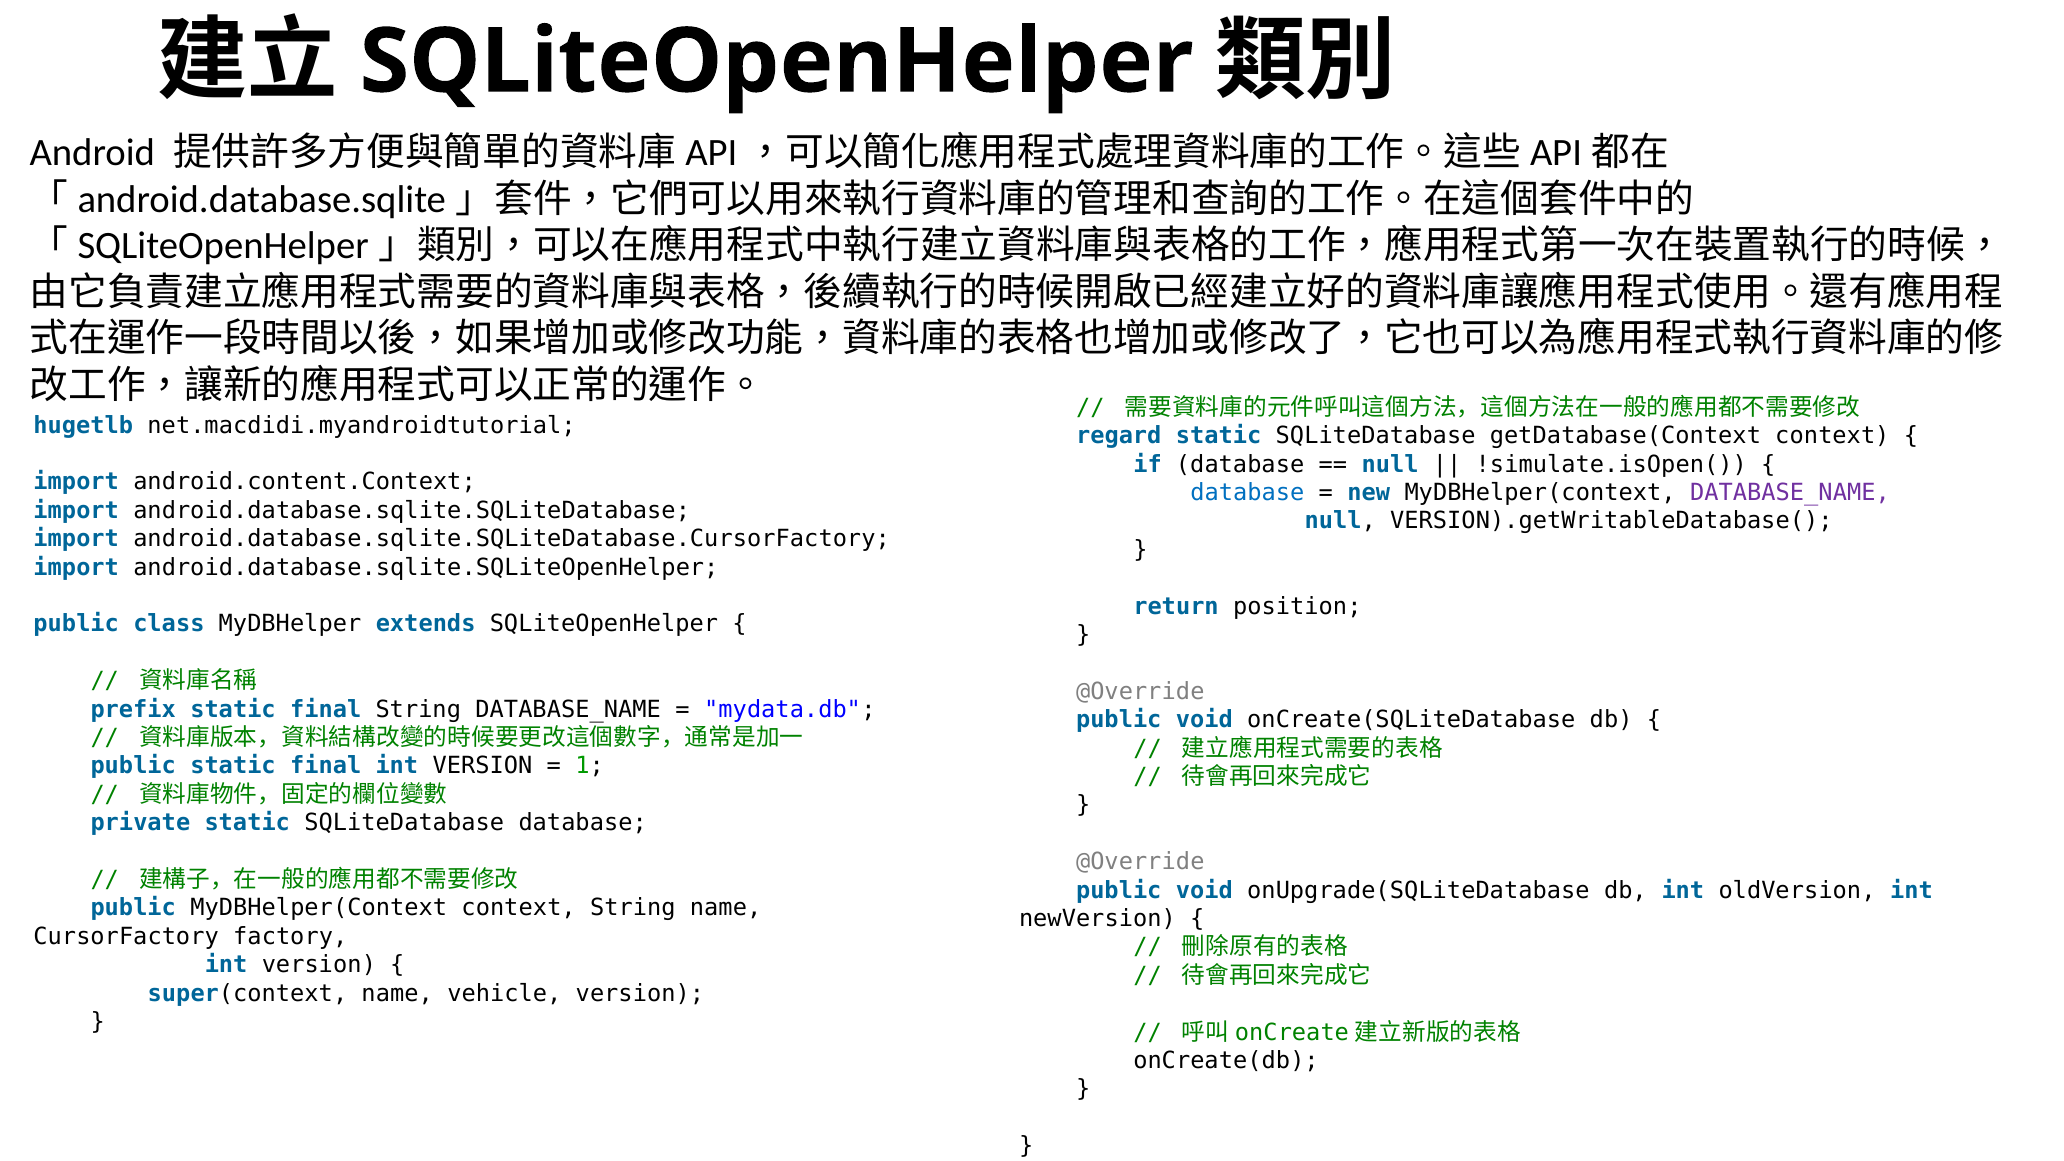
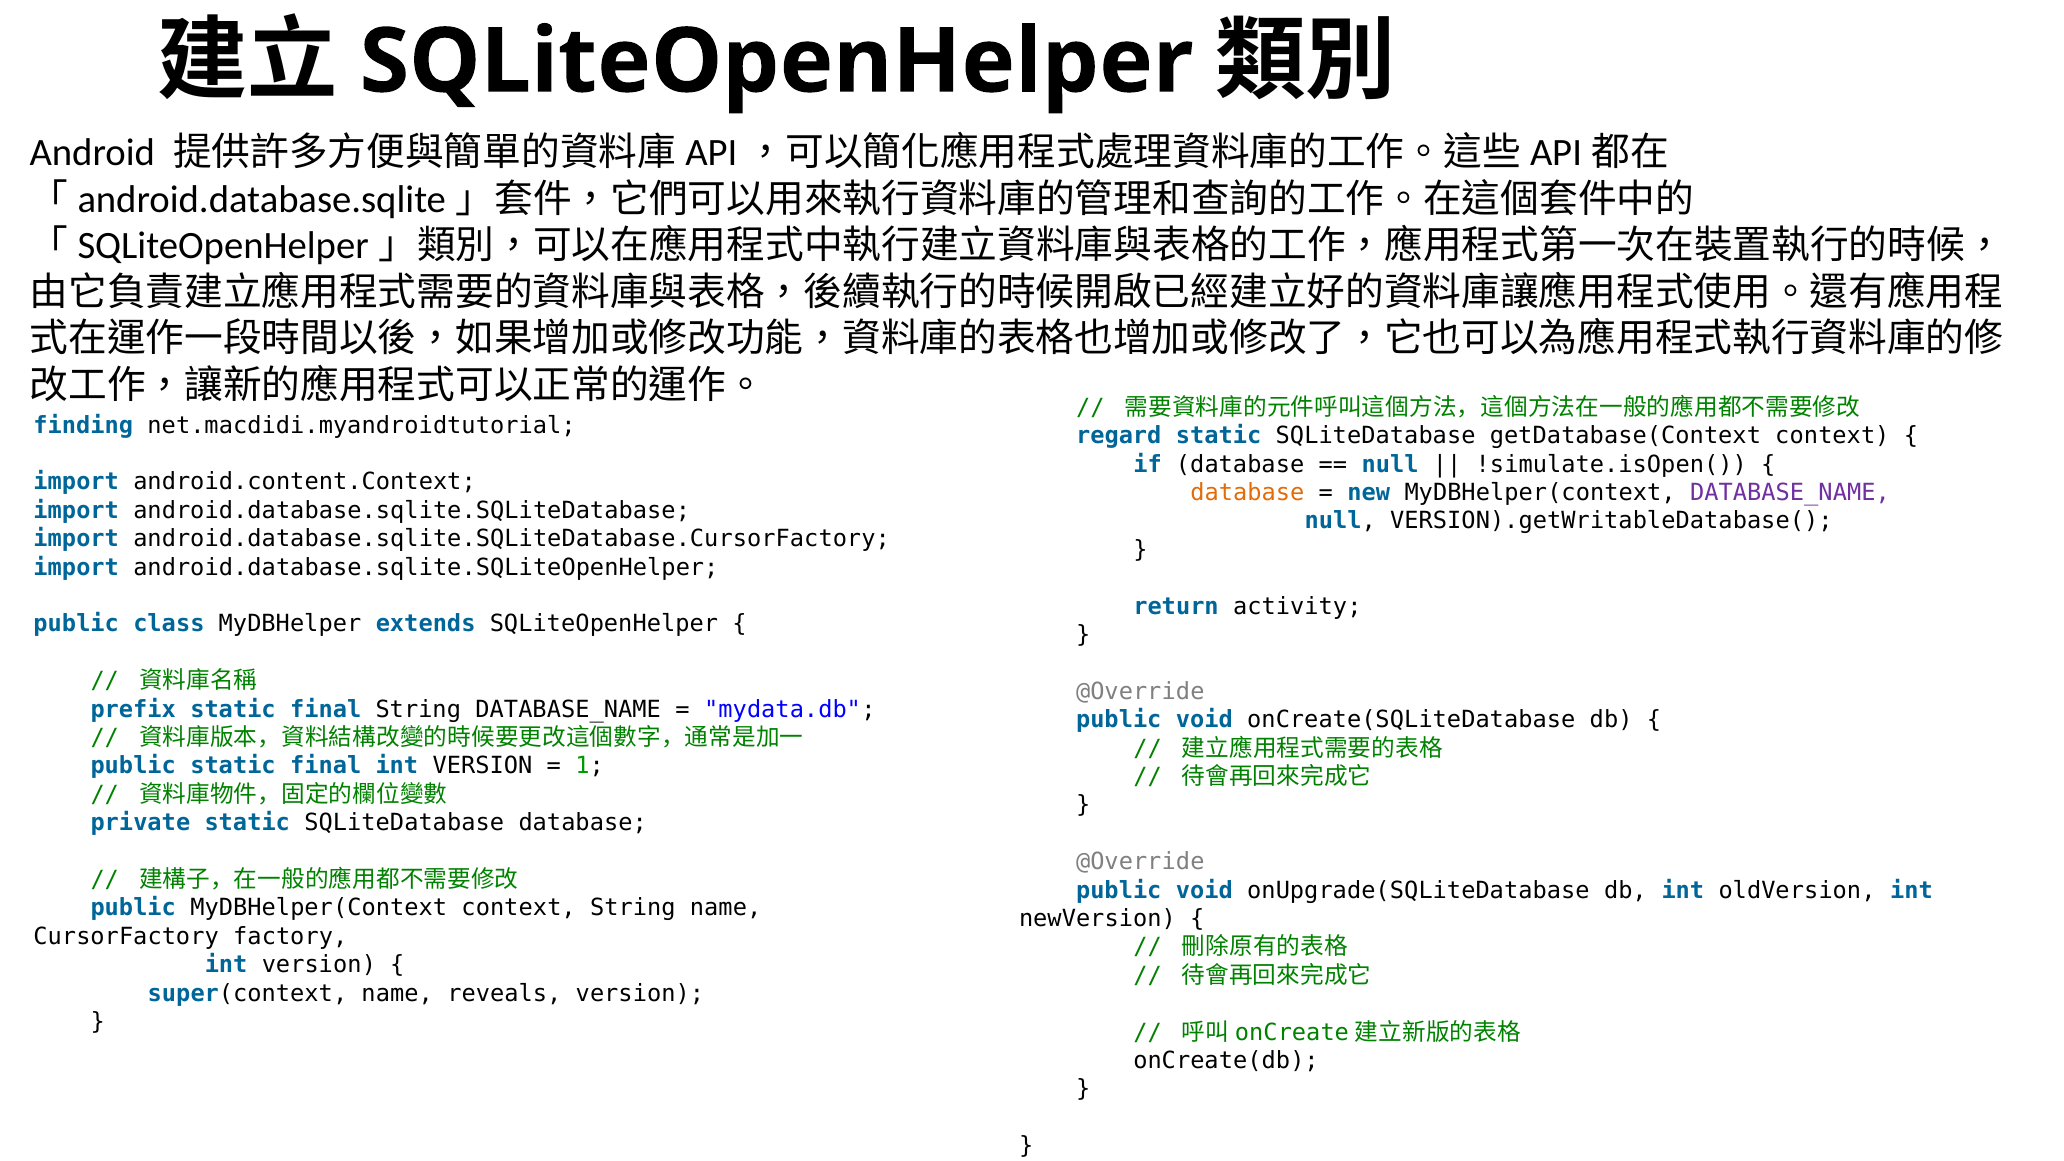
hugetlb: hugetlb -> finding
database at (1247, 493) colour: blue -> orange
position: position -> activity
vehicle: vehicle -> reveals
